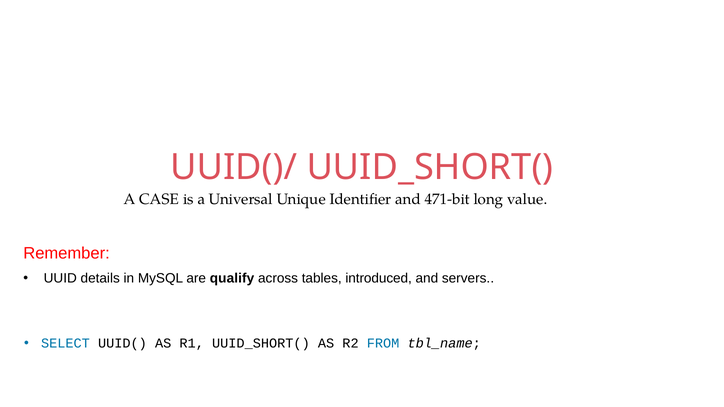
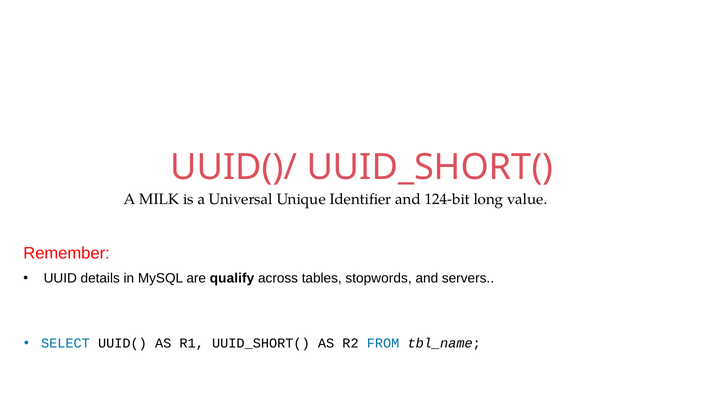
CASE: CASE -> MILK
471-bit: 471-bit -> 124-bit
introduced: introduced -> stopwords
